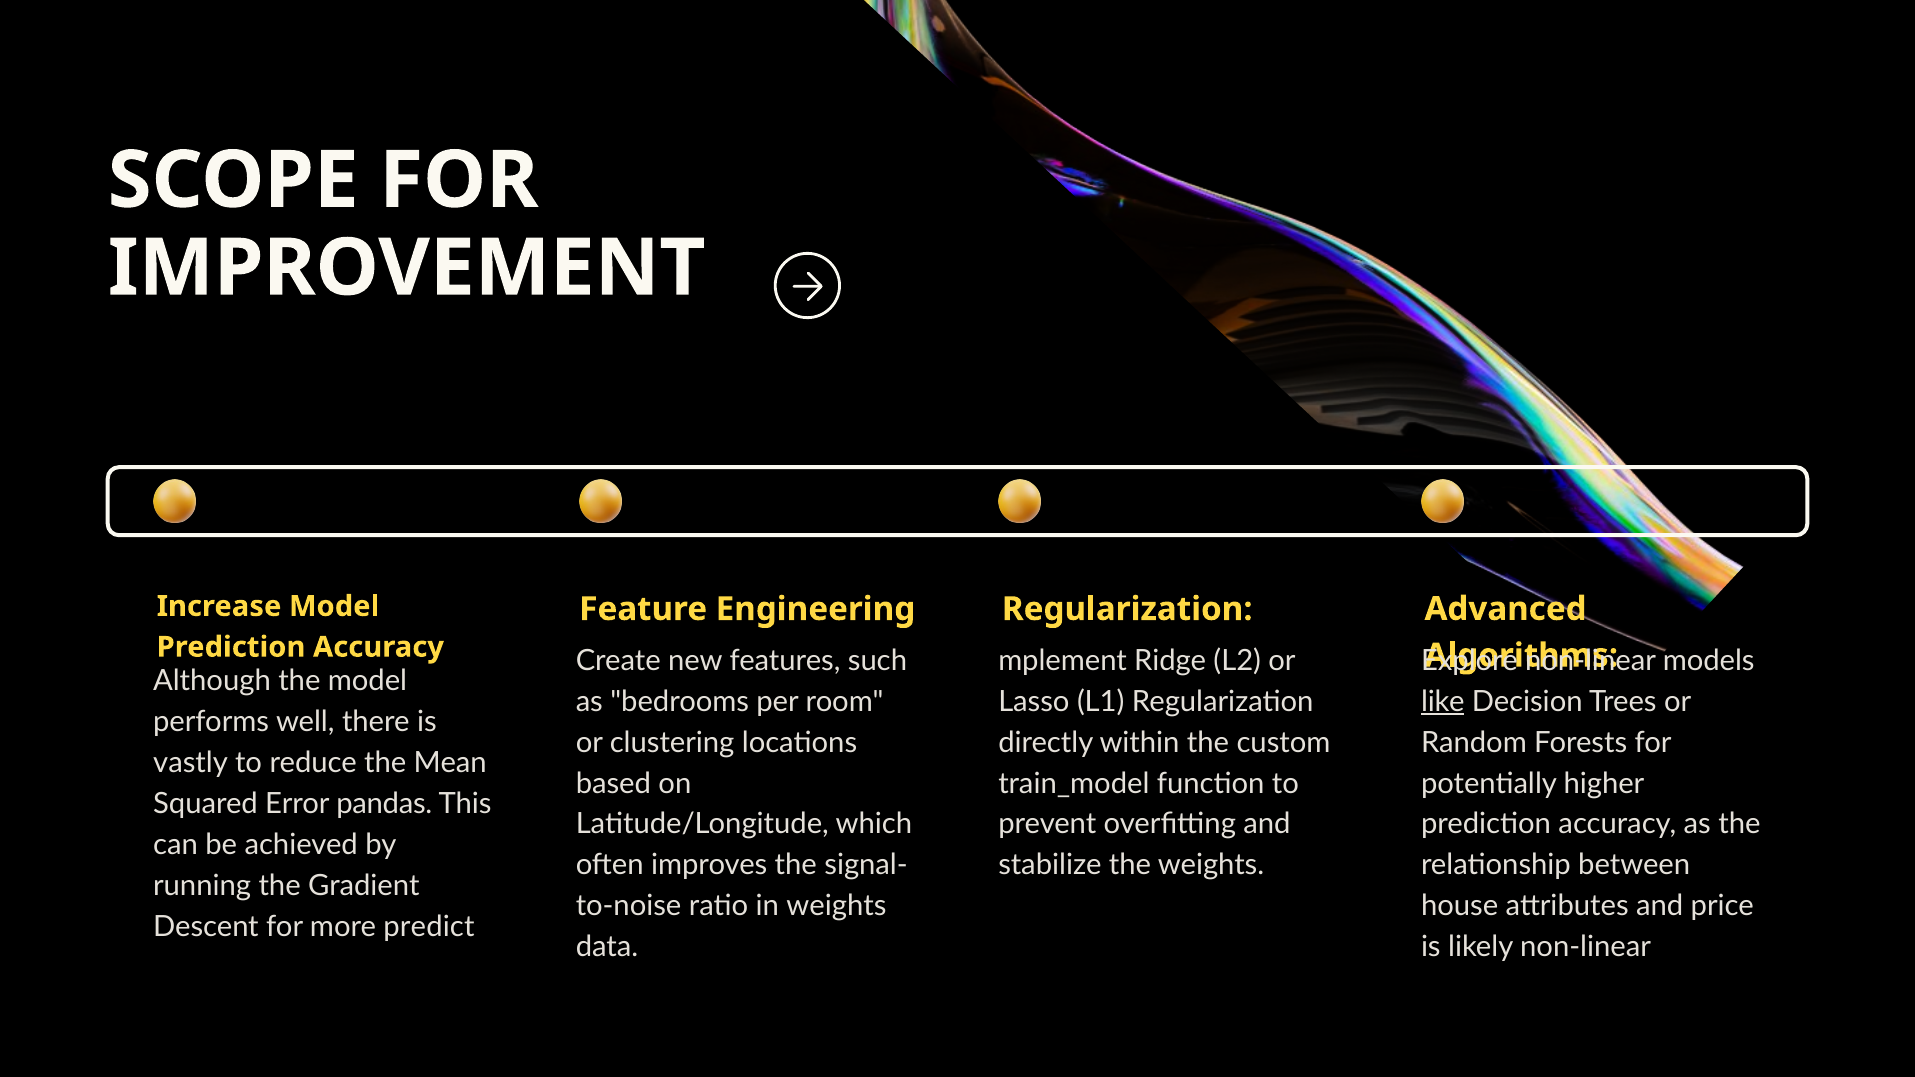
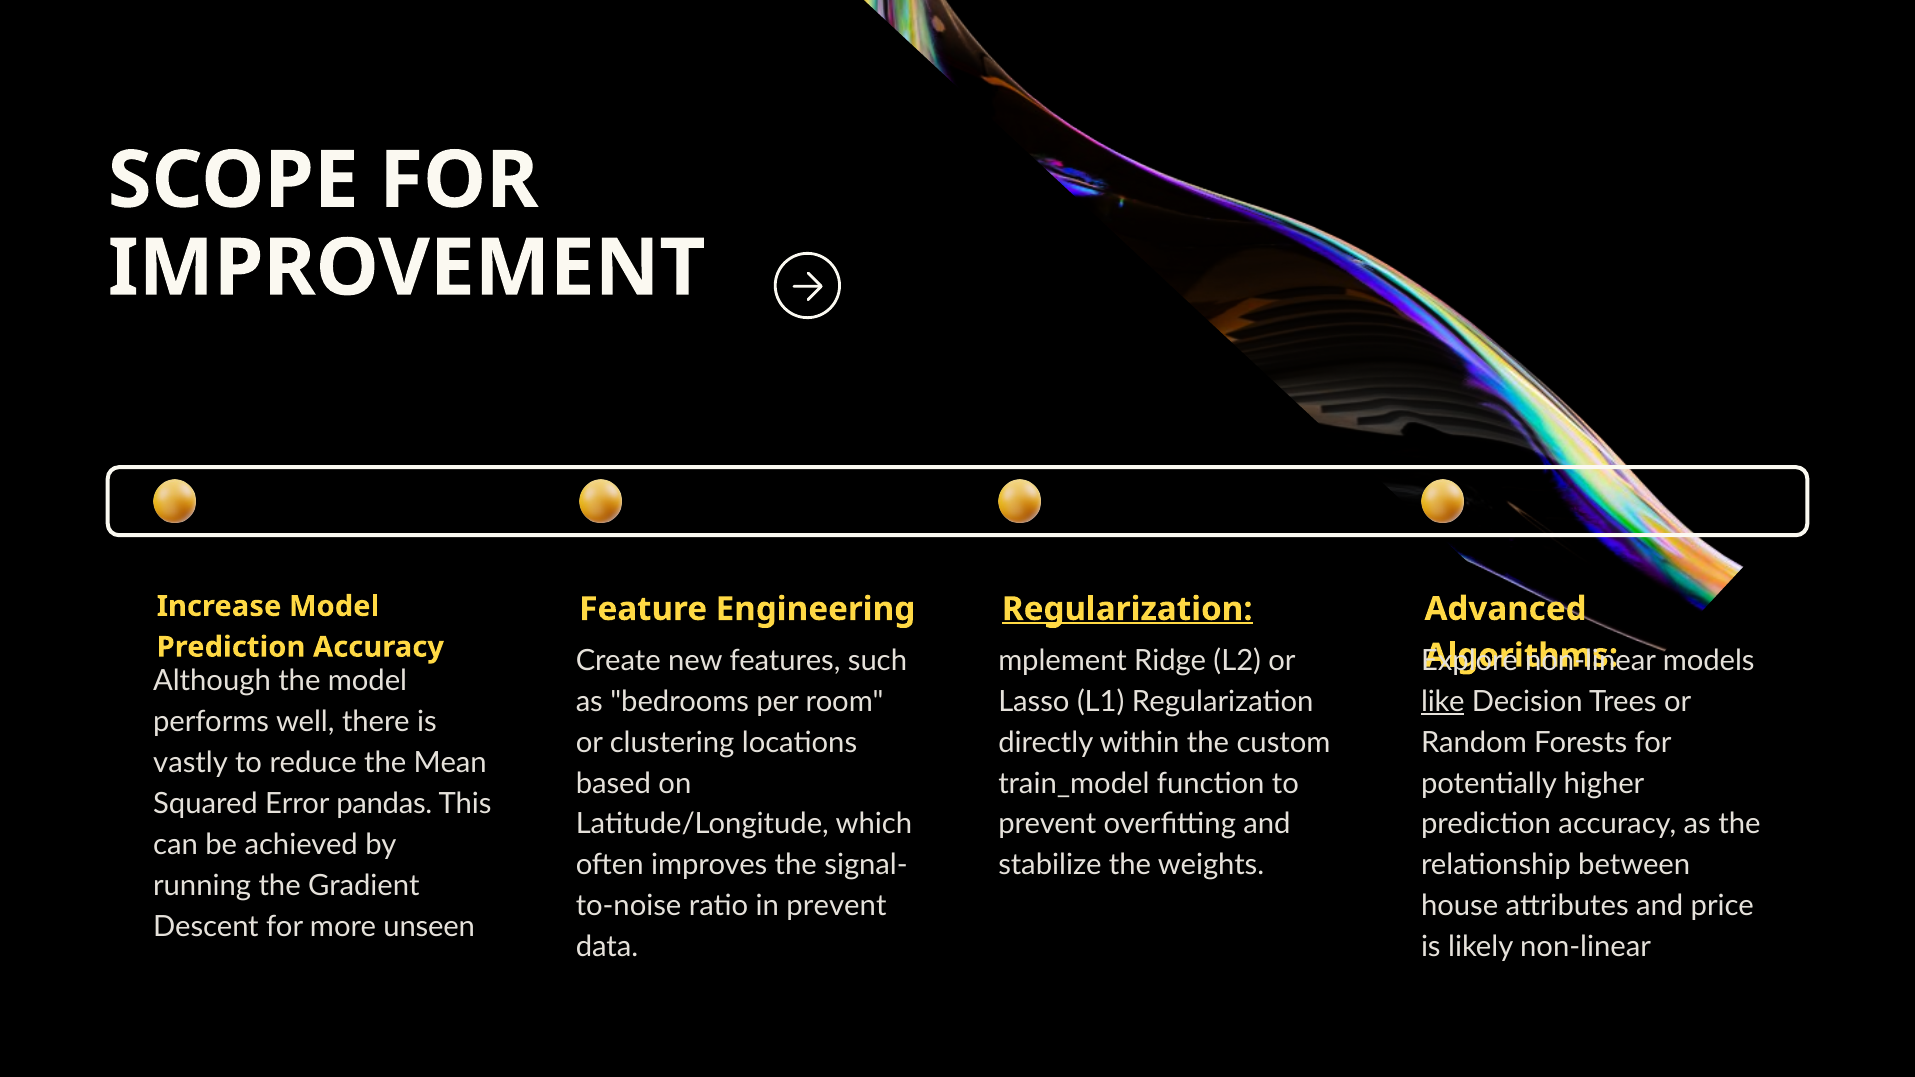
Regularization at (1127, 609) underline: none -> present
in weights: weights -> prevent
predict: predict -> unseen
